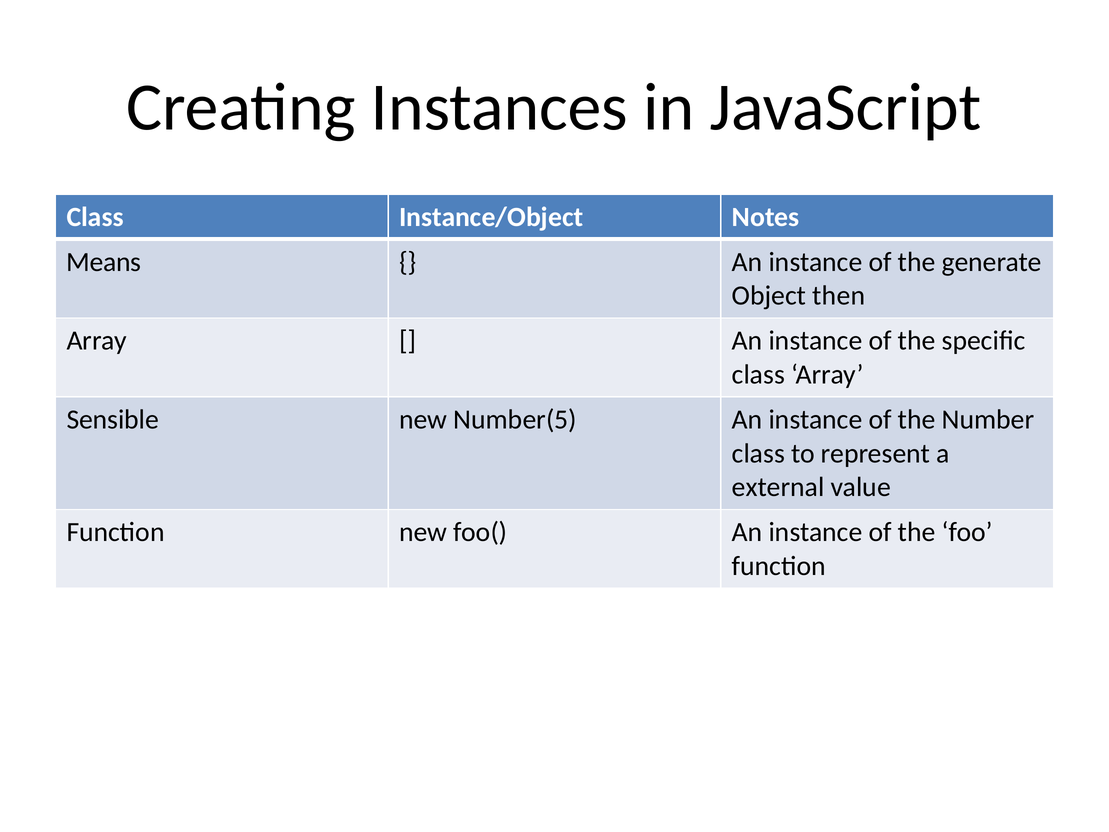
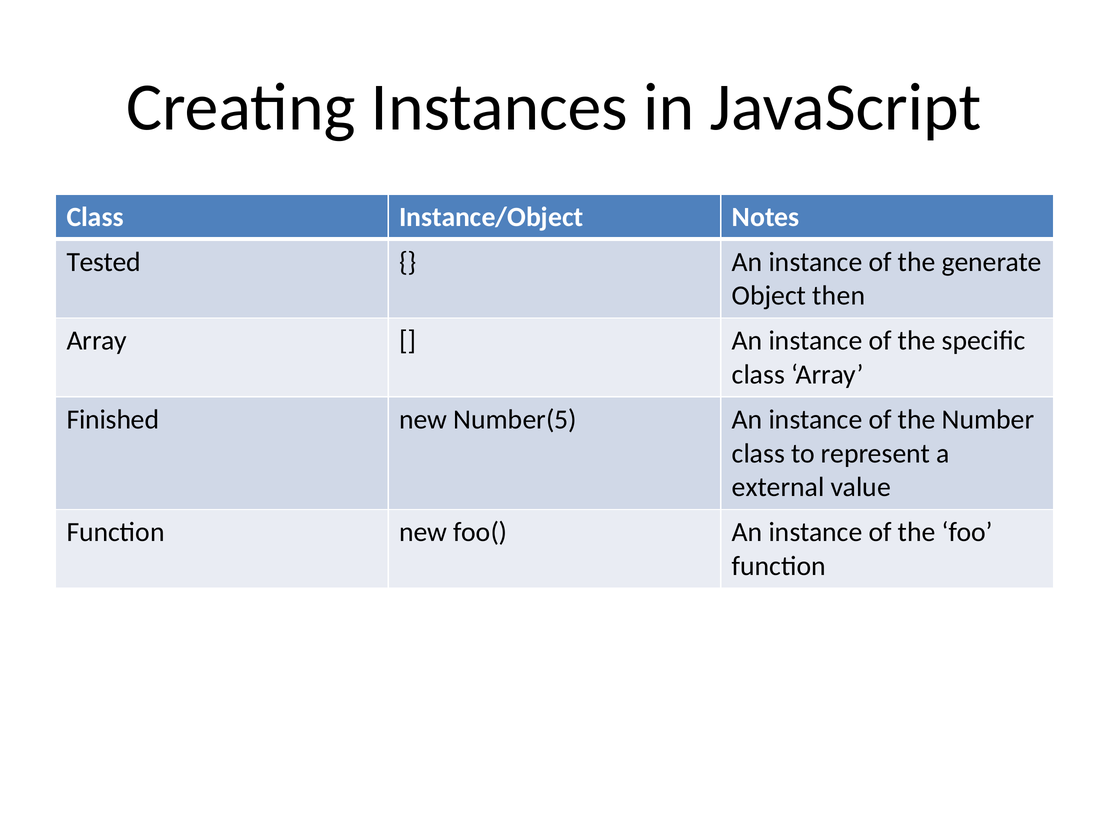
Means: Means -> Tested
Sensible: Sensible -> Finished
